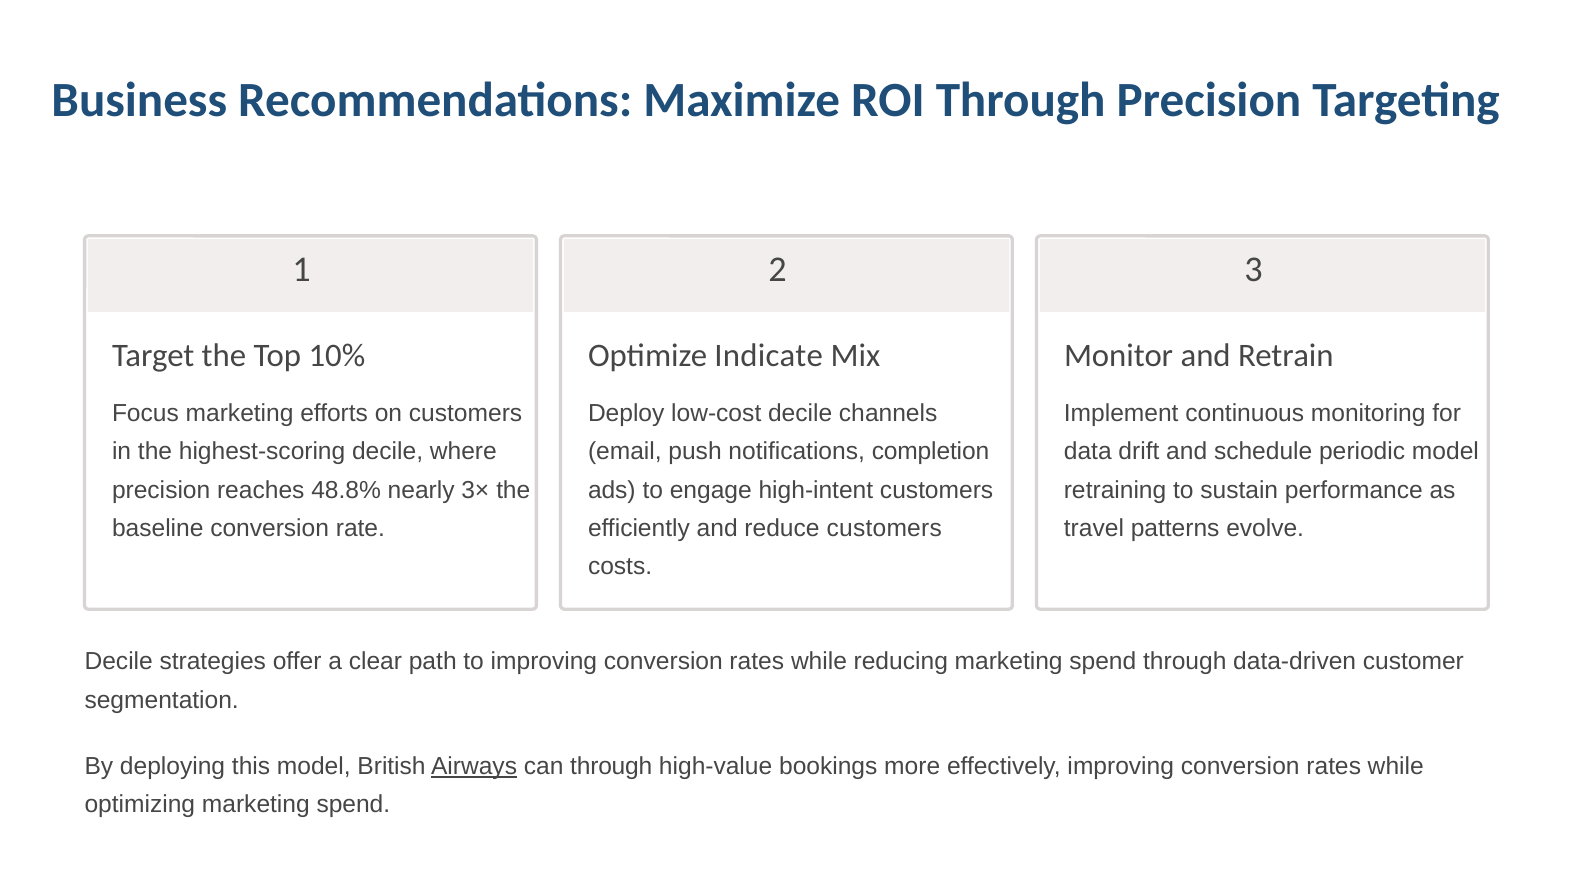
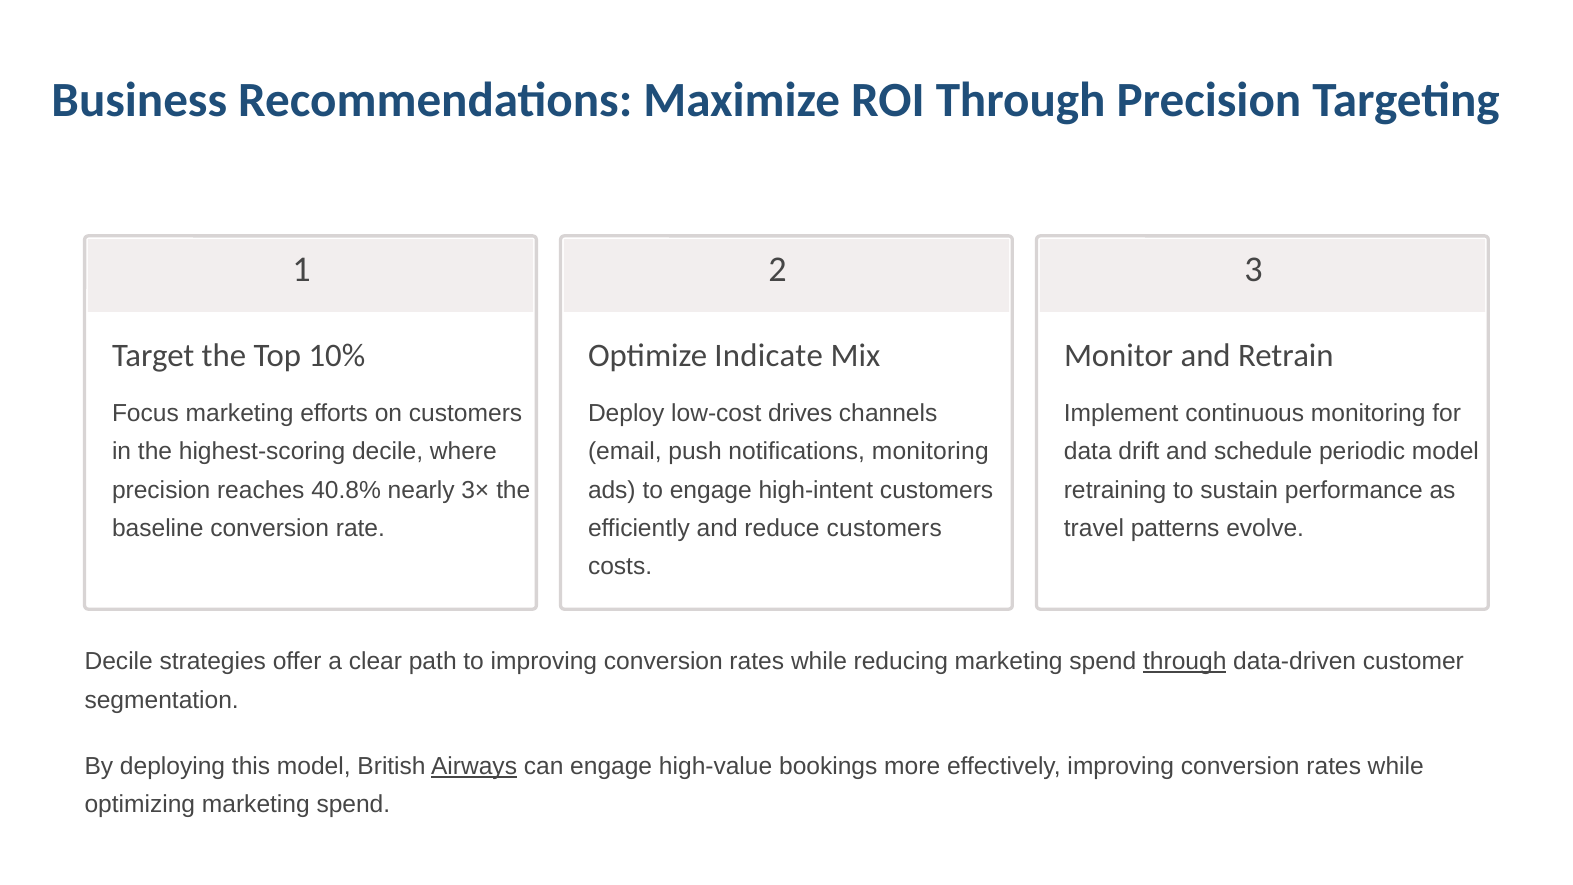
low-cost decile: decile -> drives
notifications completion: completion -> monitoring
48.8%: 48.8% -> 40.8%
through at (1185, 661) underline: none -> present
can through: through -> engage
